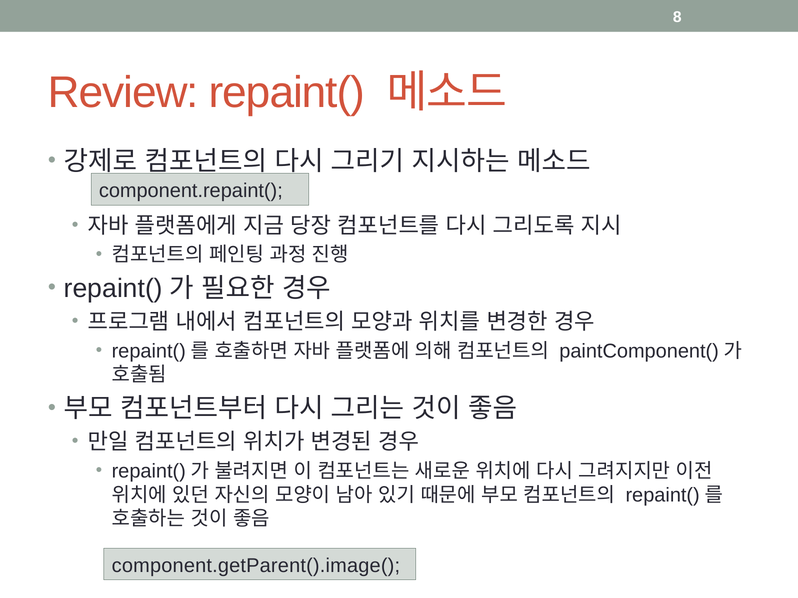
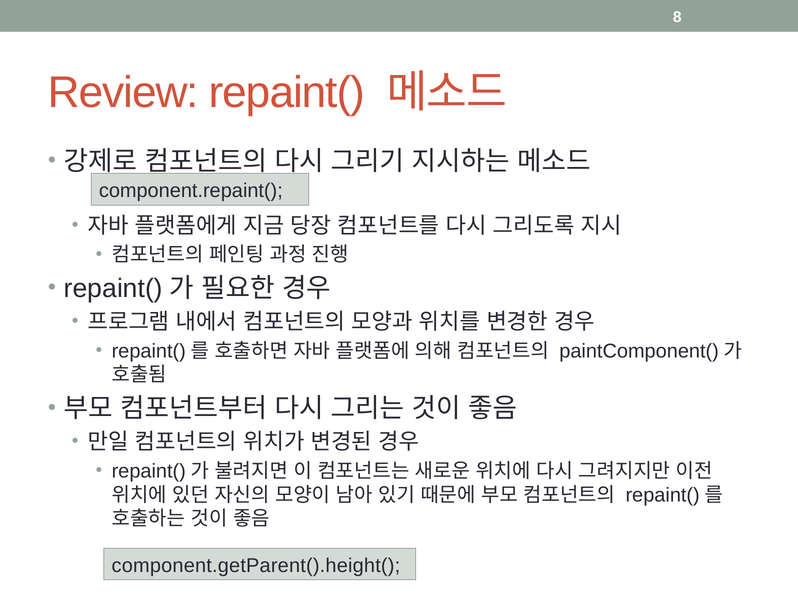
component.getParent().image(: component.getParent().image( -> component.getParent().height(
